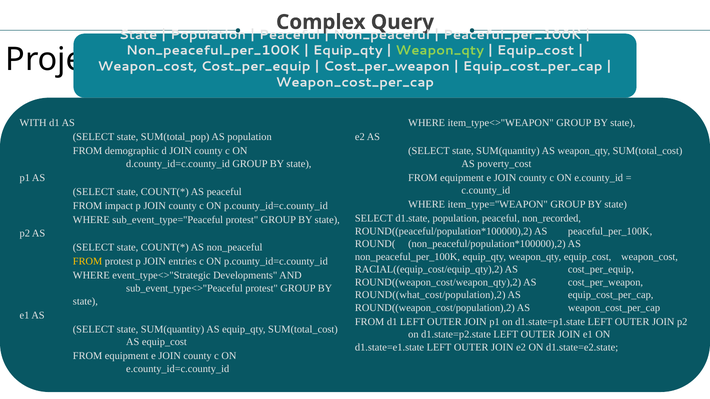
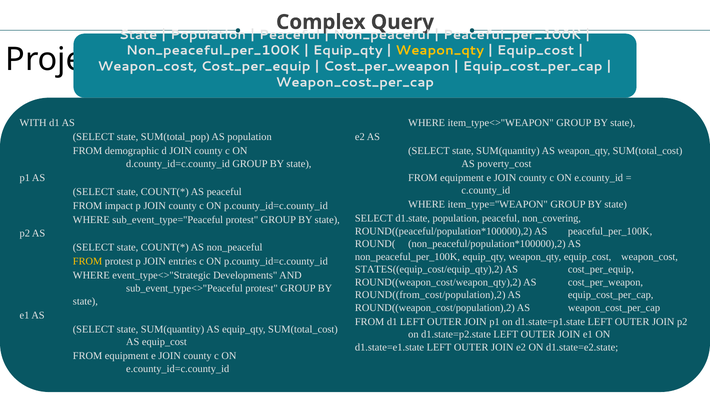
Weapon_qty at (440, 51) colour: light green -> yellow
non_recorded: non_recorded -> non_covering
RACIAL((equip_cost/equip_qty),2: RACIAL((equip_cost/equip_qty),2 -> STATES((equip_cost/equip_qty),2
ROUND((what_cost/population),2: ROUND((what_cost/population),2 -> ROUND((from_cost/population),2
